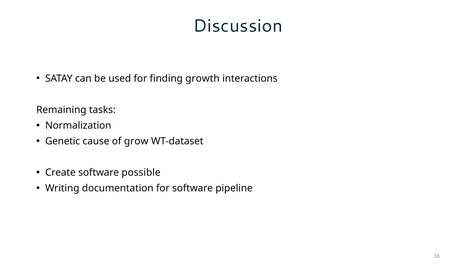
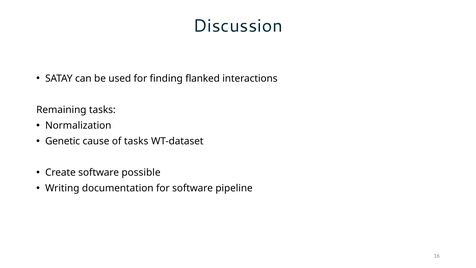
growth: growth -> flanked
of grow: grow -> tasks
